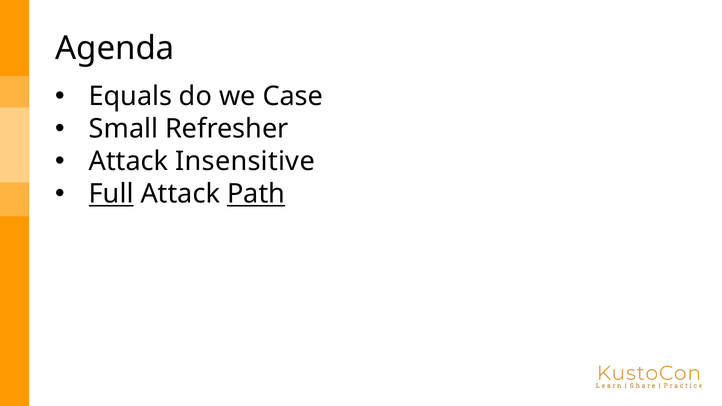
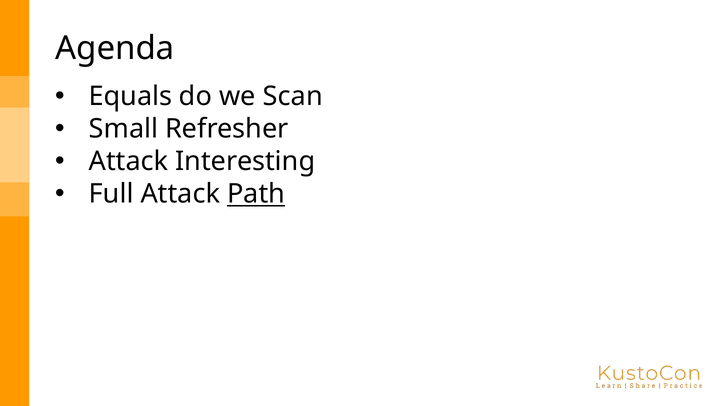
Case: Case -> Scan
Insensitive: Insensitive -> Interesting
Full underline: present -> none
